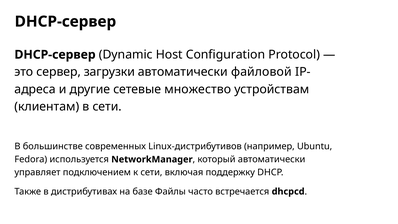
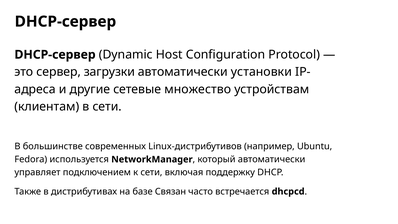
файловой: файловой -> установки
Файлы: Файлы -> Связан
